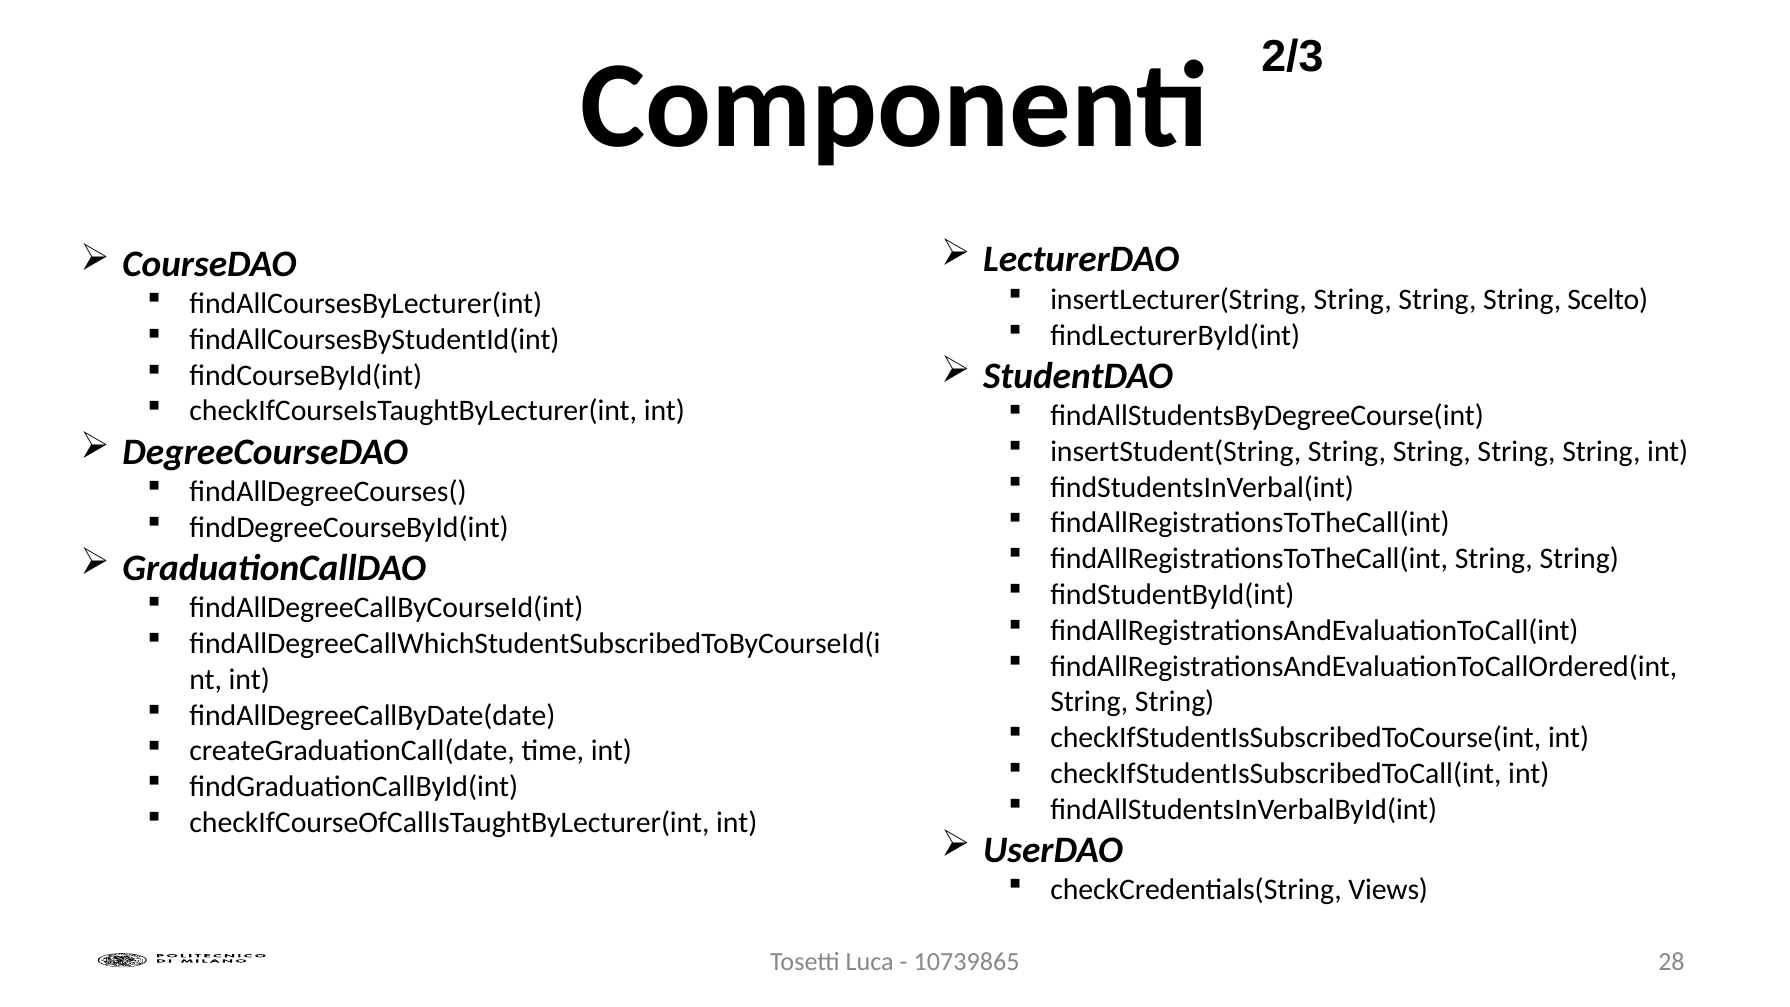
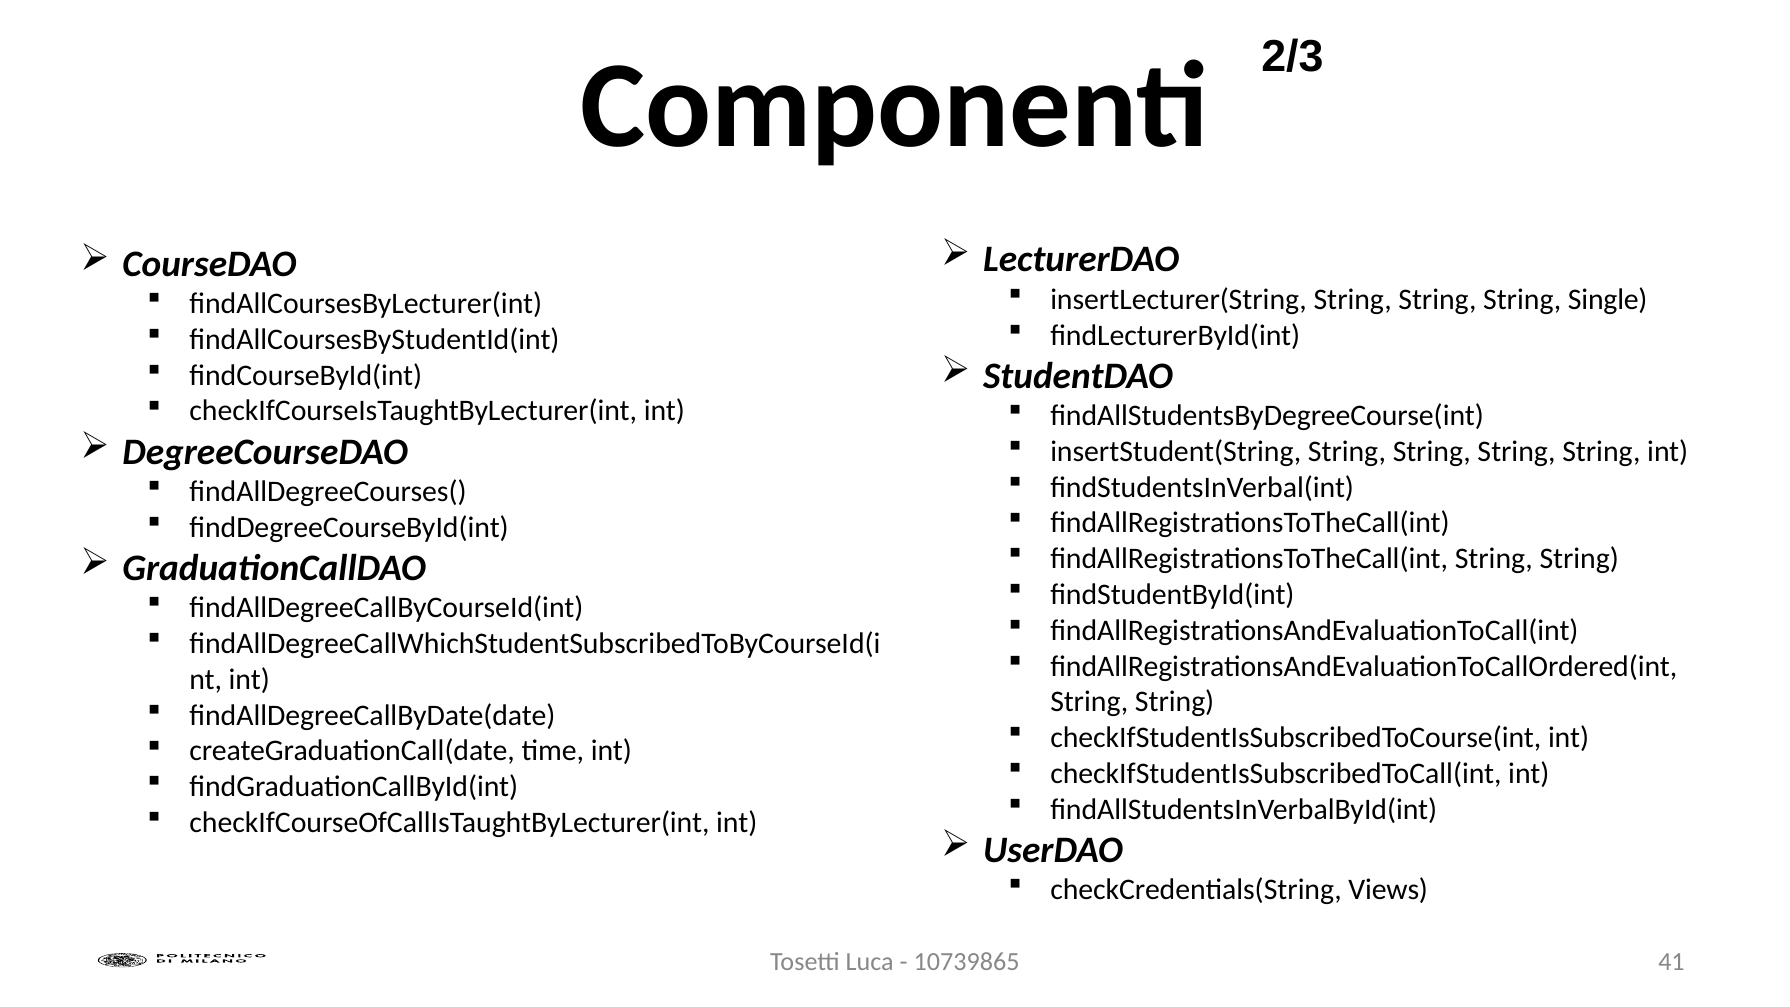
Scelto: Scelto -> Single
28: 28 -> 41
